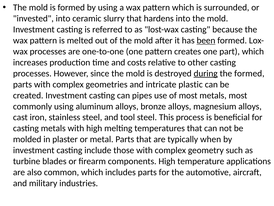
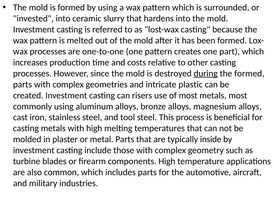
been underline: present -> none
pipes: pipes -> risers
when: when -> inside
